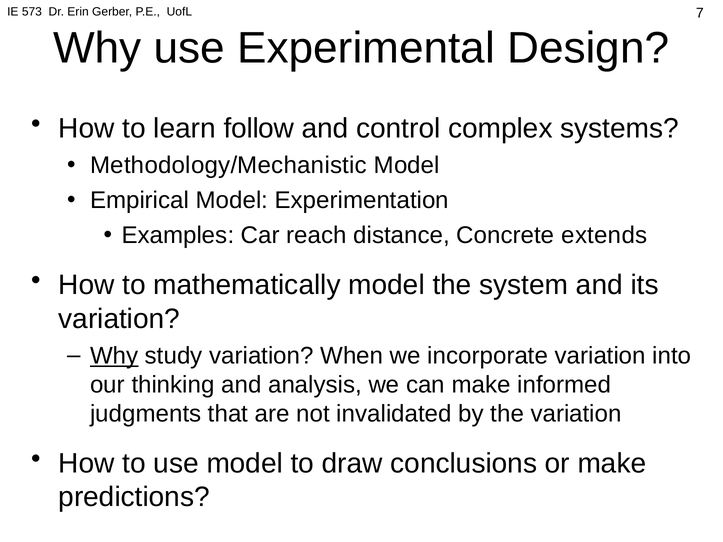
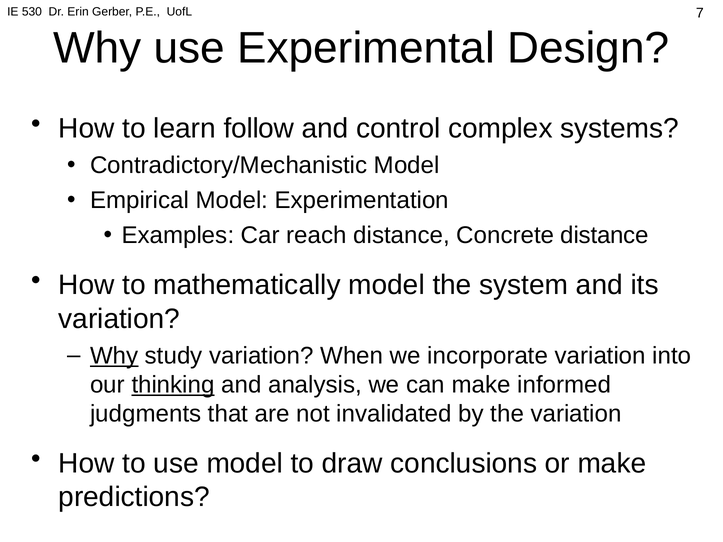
573: 573 -> 530
Methodology/Mechanistic: Methodology/Mechanistic -> Contradictory/Mechanistic
Concrete extends: extends -> distance
thinking underline: none -> present
